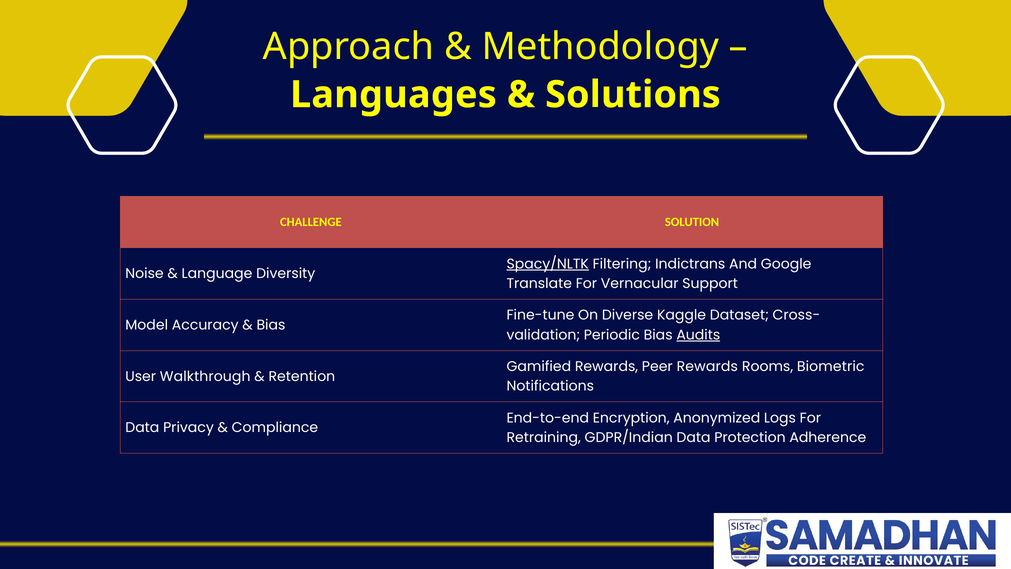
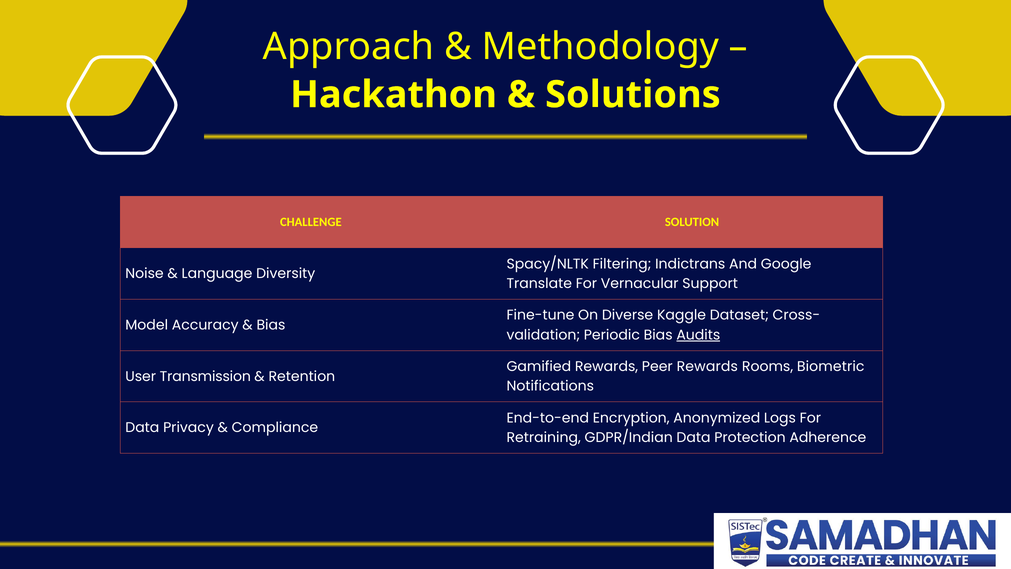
Languages: Languages -> Hackathon
Spacy/NLTK underline: present -> none
Walkthrough: Walkthrough -> Transmission
